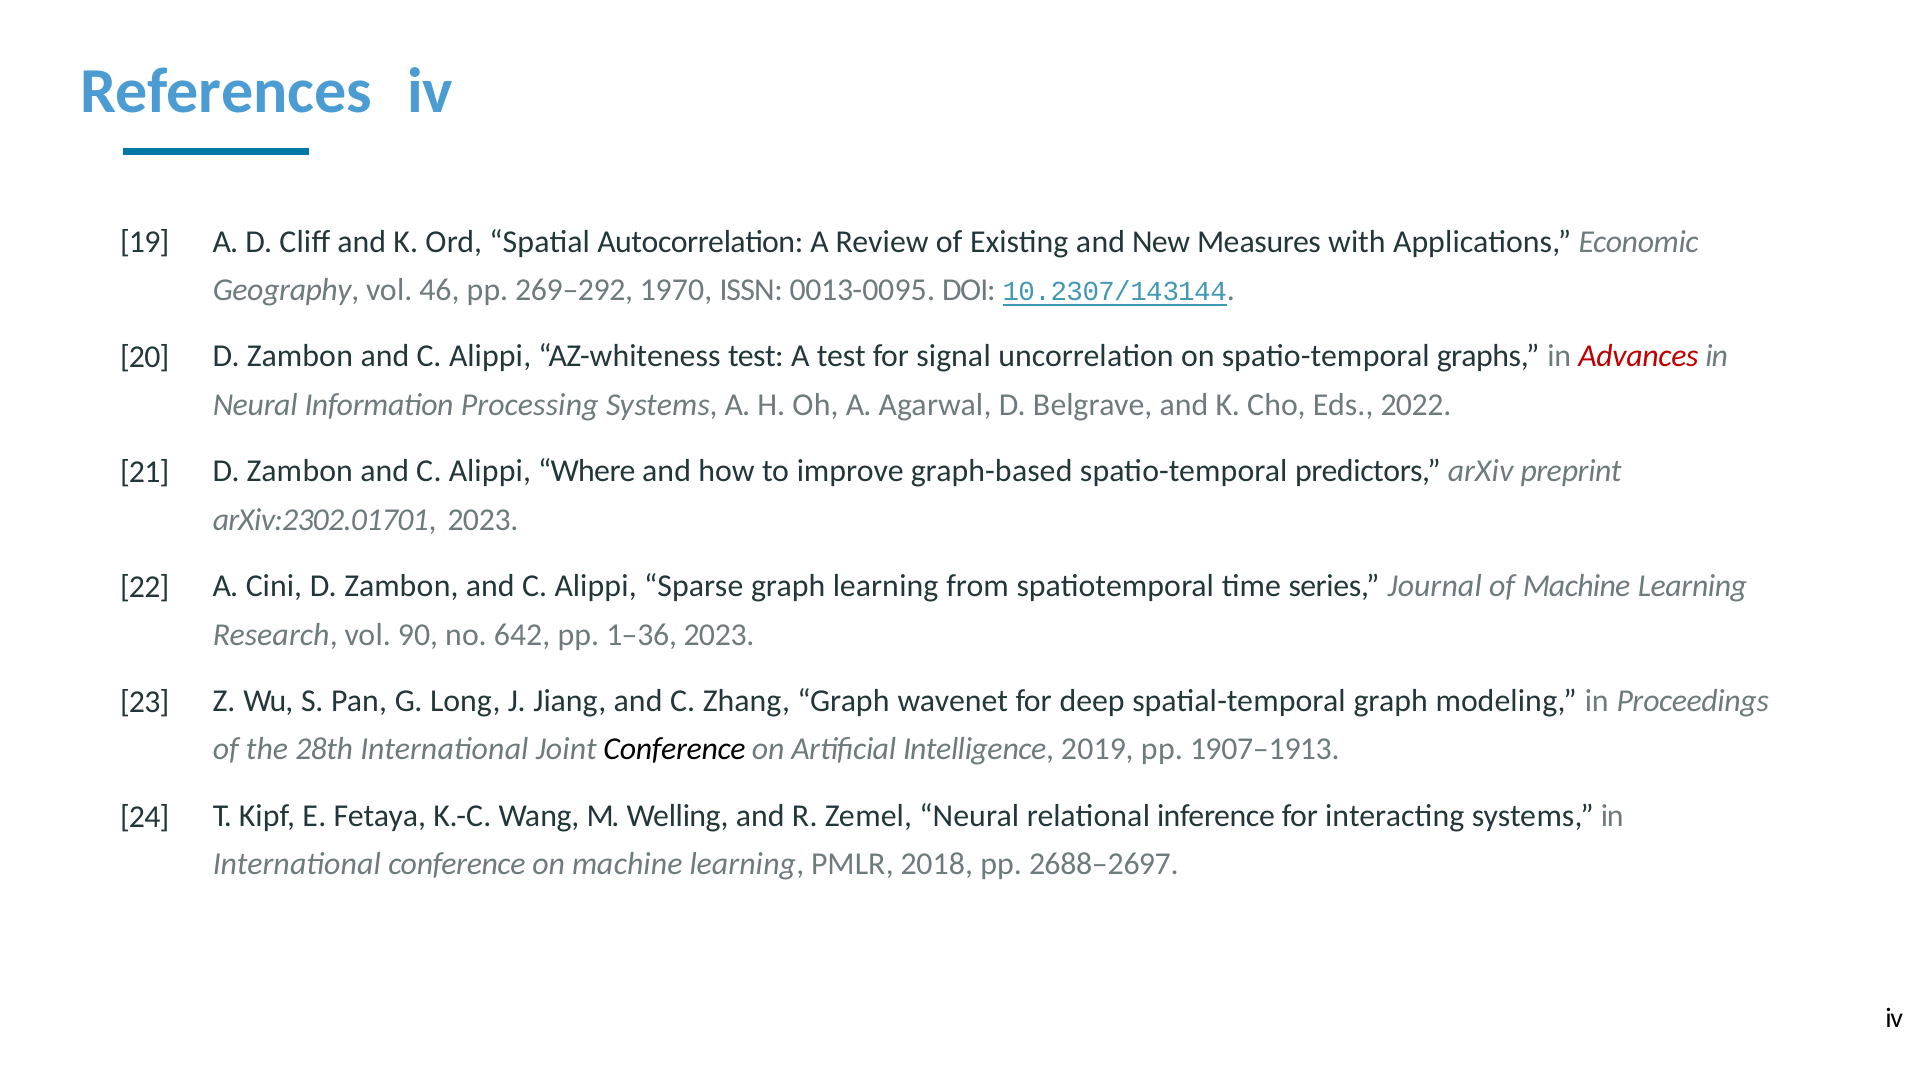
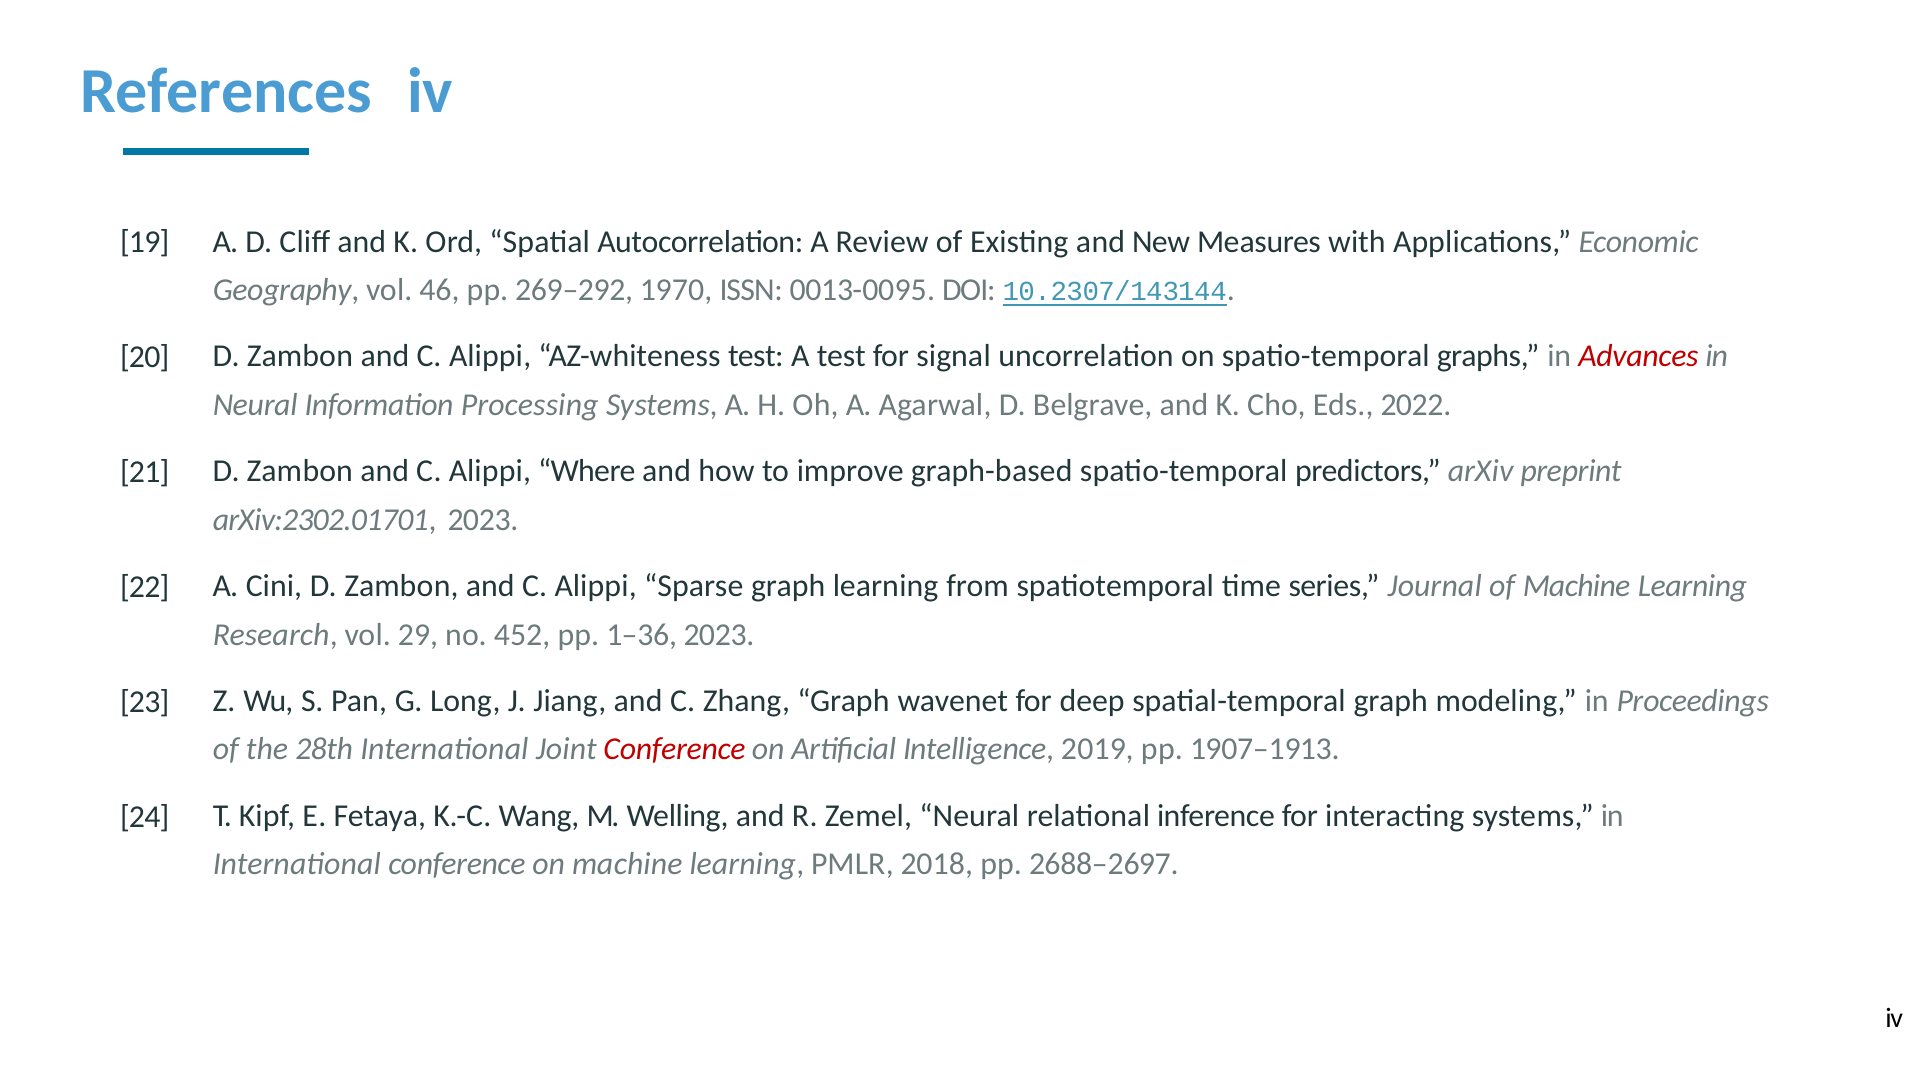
90: 90 -> 29
642: 642 -> 452
Conference at (675, 749) colour: black -> red
